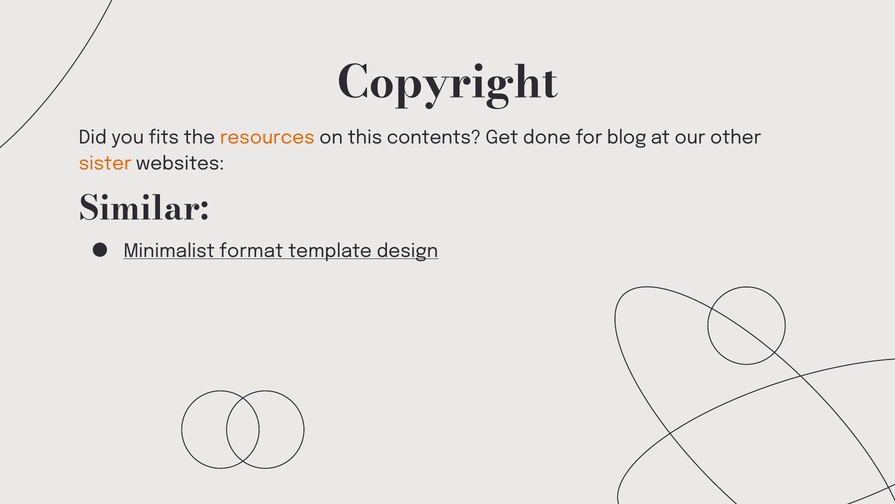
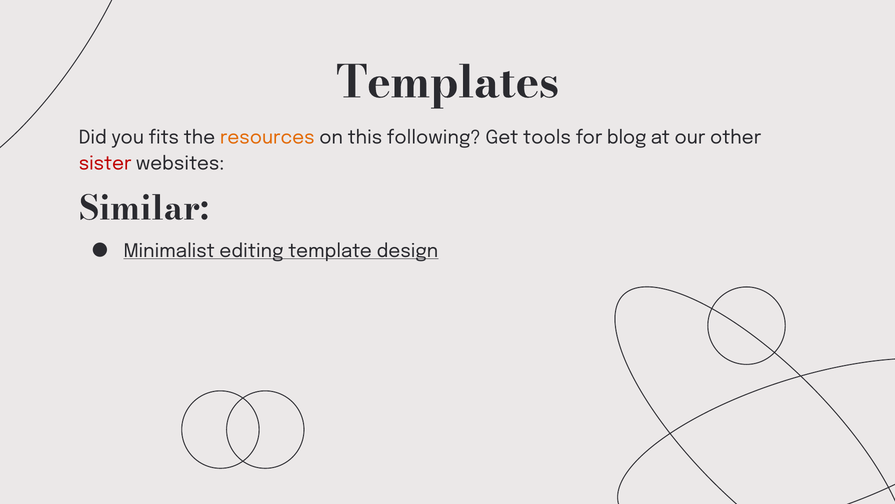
Copyright: Copyright -> Templates
contents: contents -> following
done: done -> tools
sister colour: orange -> red
format: format -> editing
